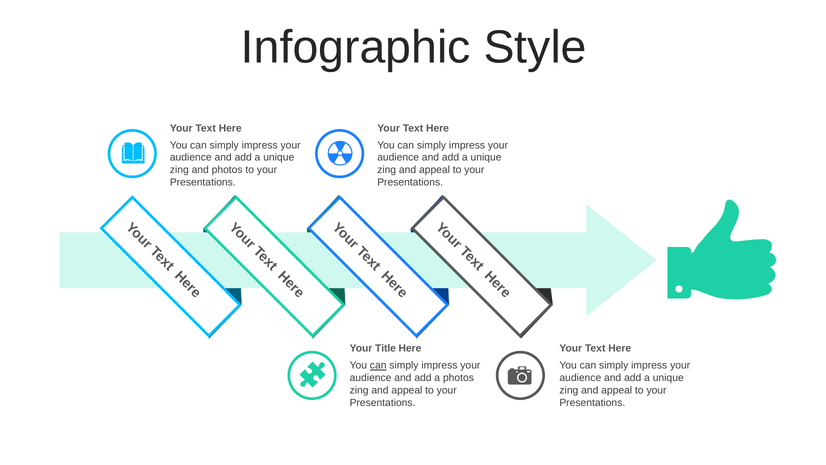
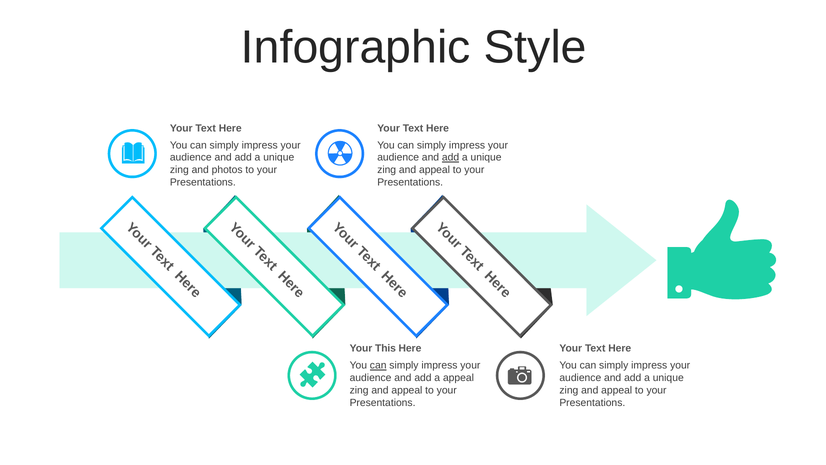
add at (451, 157) underline: none -> present
Title: Title -> This
a photos: photos -> appeal
